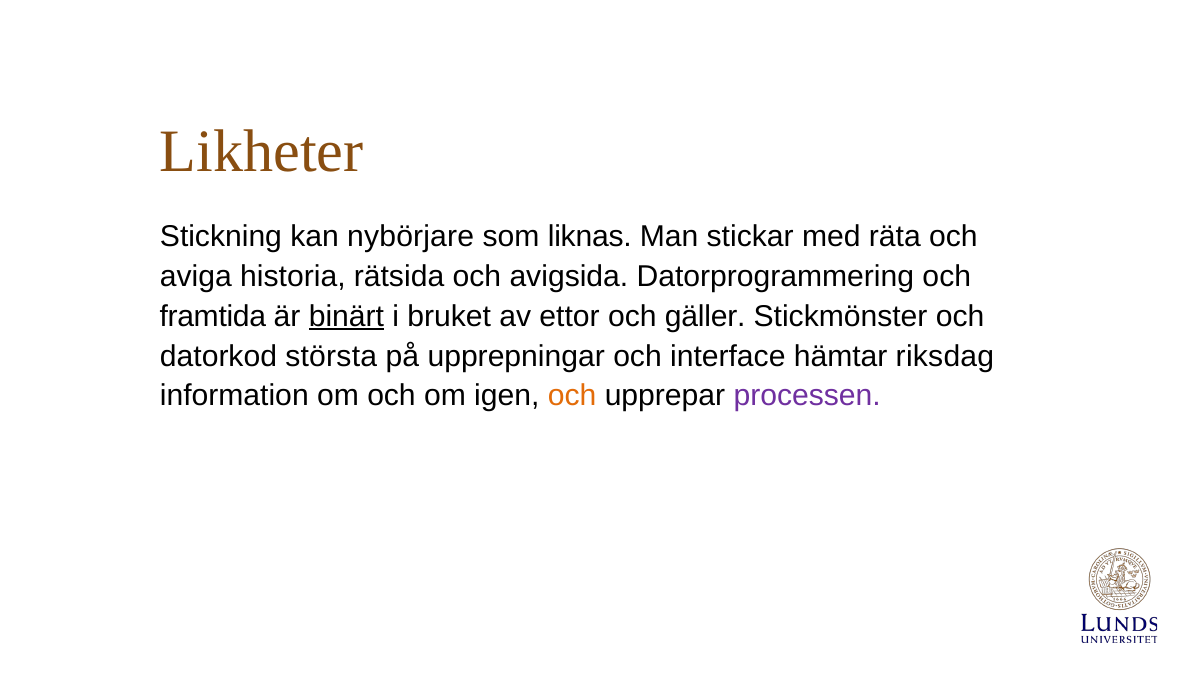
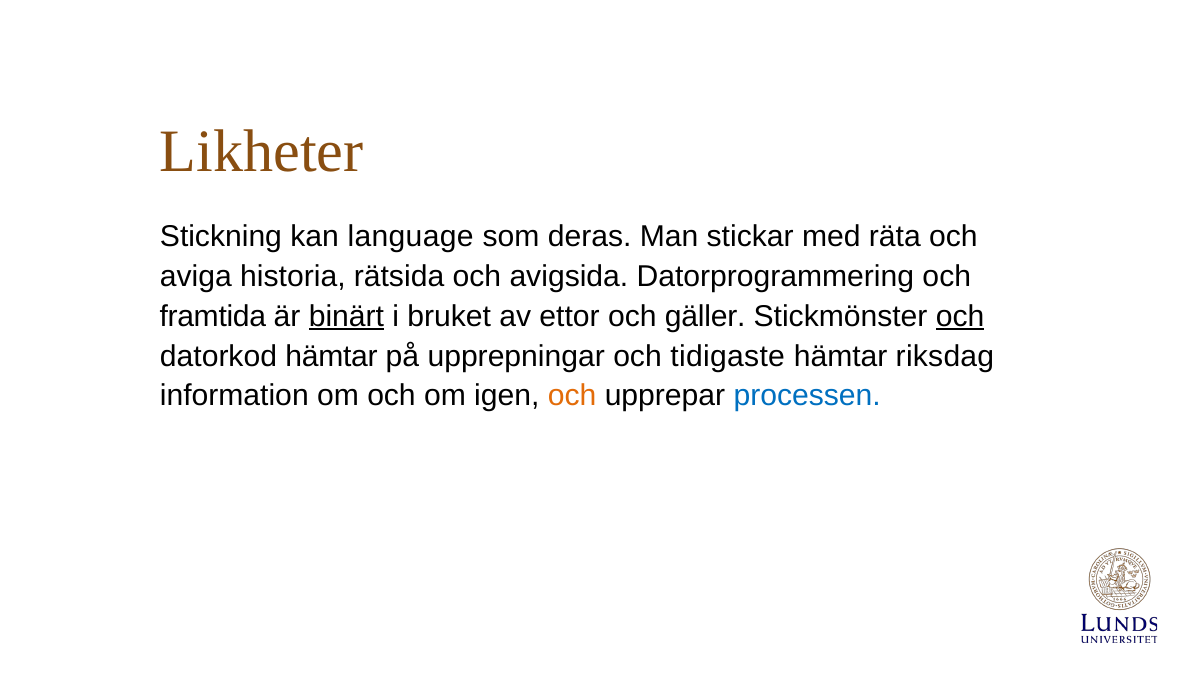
nybörjare: nybörjare -> language
liknas: liknas -> deras
och at (960, 316) underline: none -> present
datorkod största: största -> hämtar
interface: interface -> tidigaste
processen colour: purple -> blue
